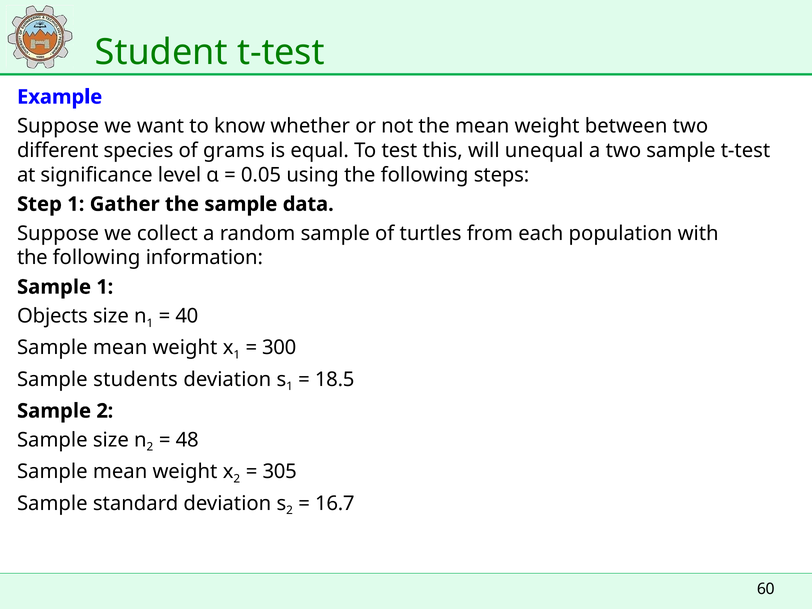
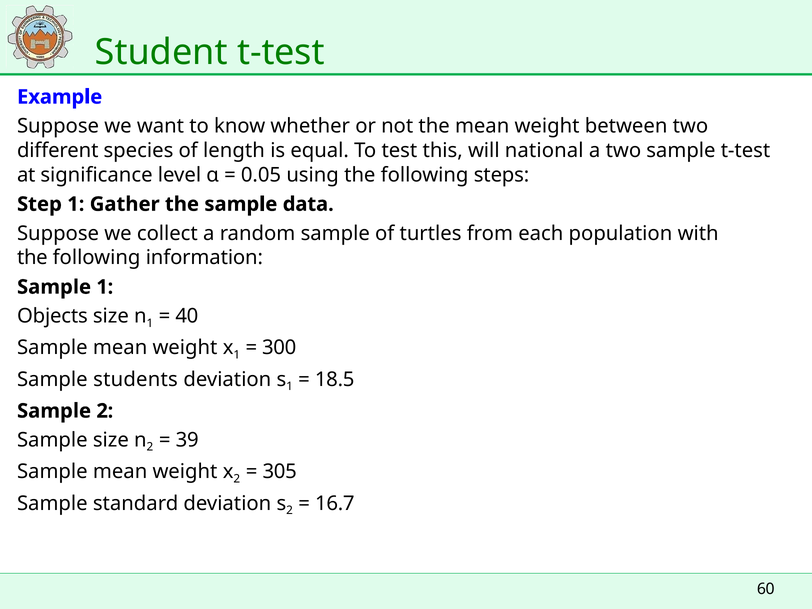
grams: grams -> length
unequal: unequal -> national
48: 48 -> 39
